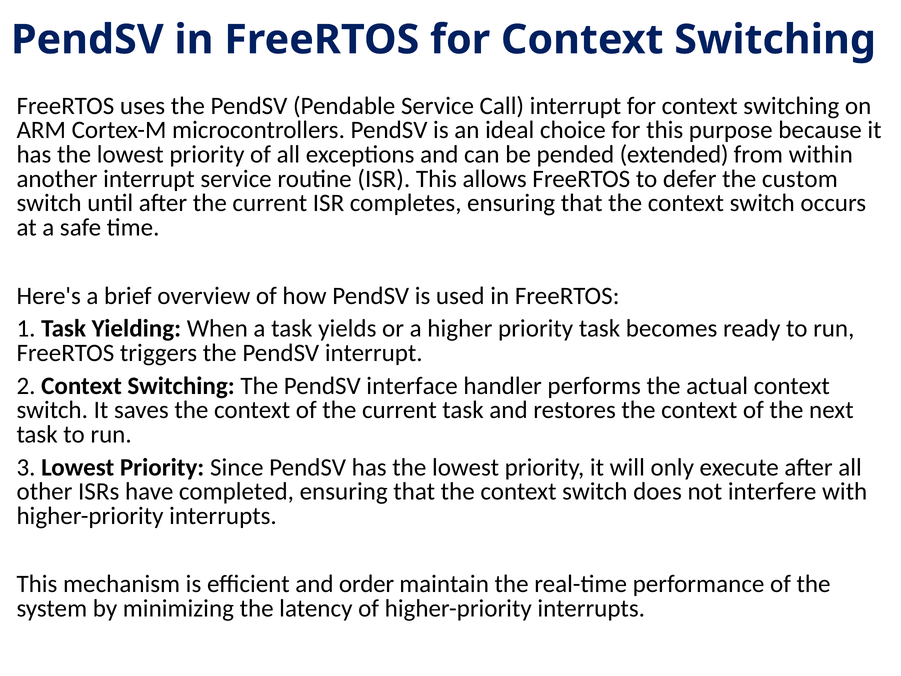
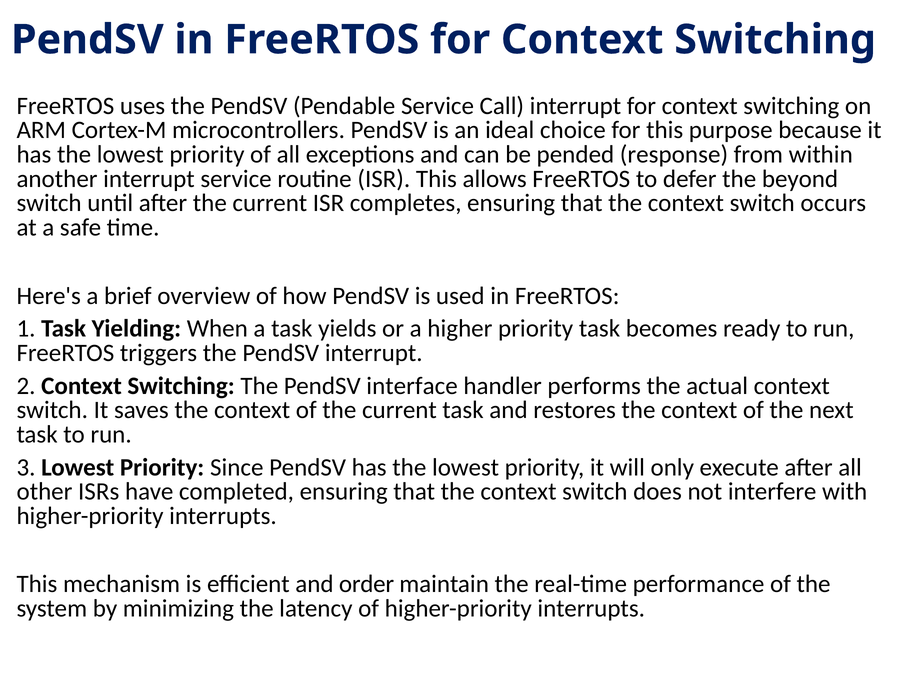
extended: extended -> response
custom: custom -> beyond
